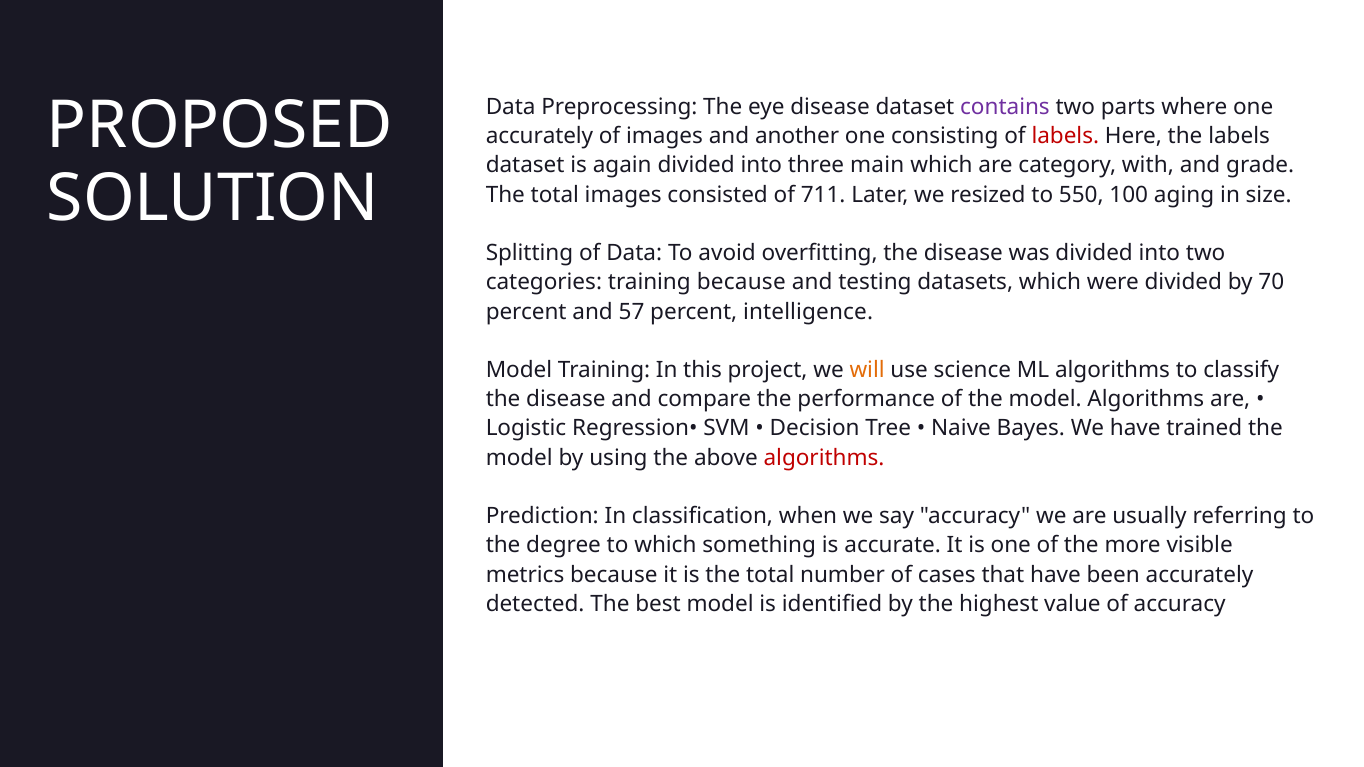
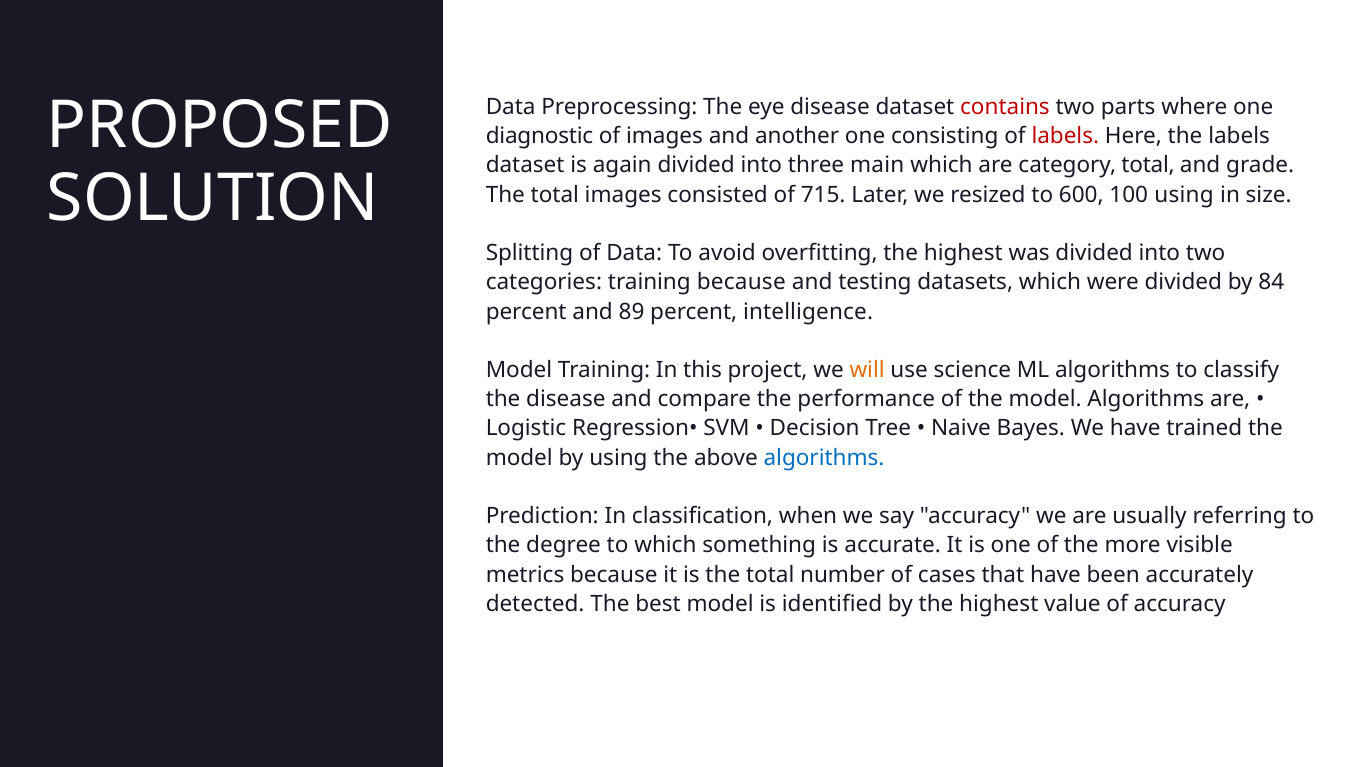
contains colour: purple -> red
accurately at (539, 136): accurately -> diagnostic
category with: with -> total
711: 711 -> 715
550: 550 -> 600
100 aging: aging -> using
overfitting the disease: disease -> highest
70: 70 -> 84
57: 57 -> 89
algorithms at (824, 458) colour: red -> blue
